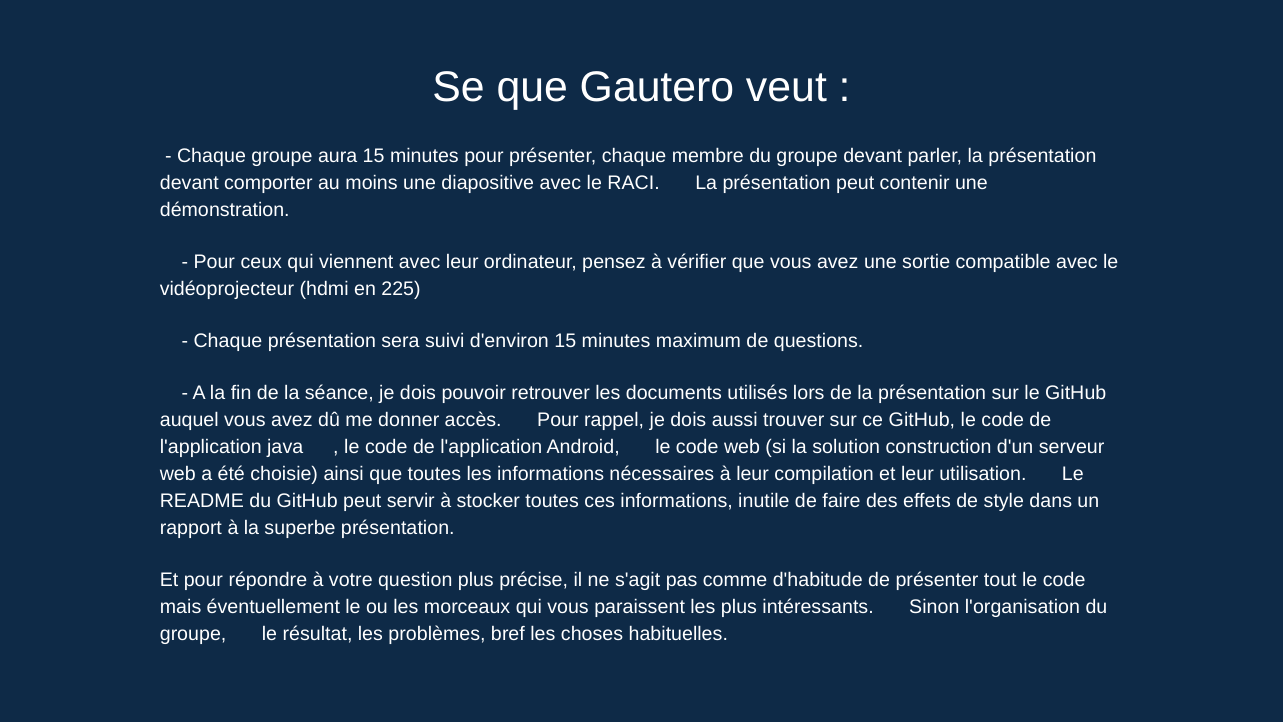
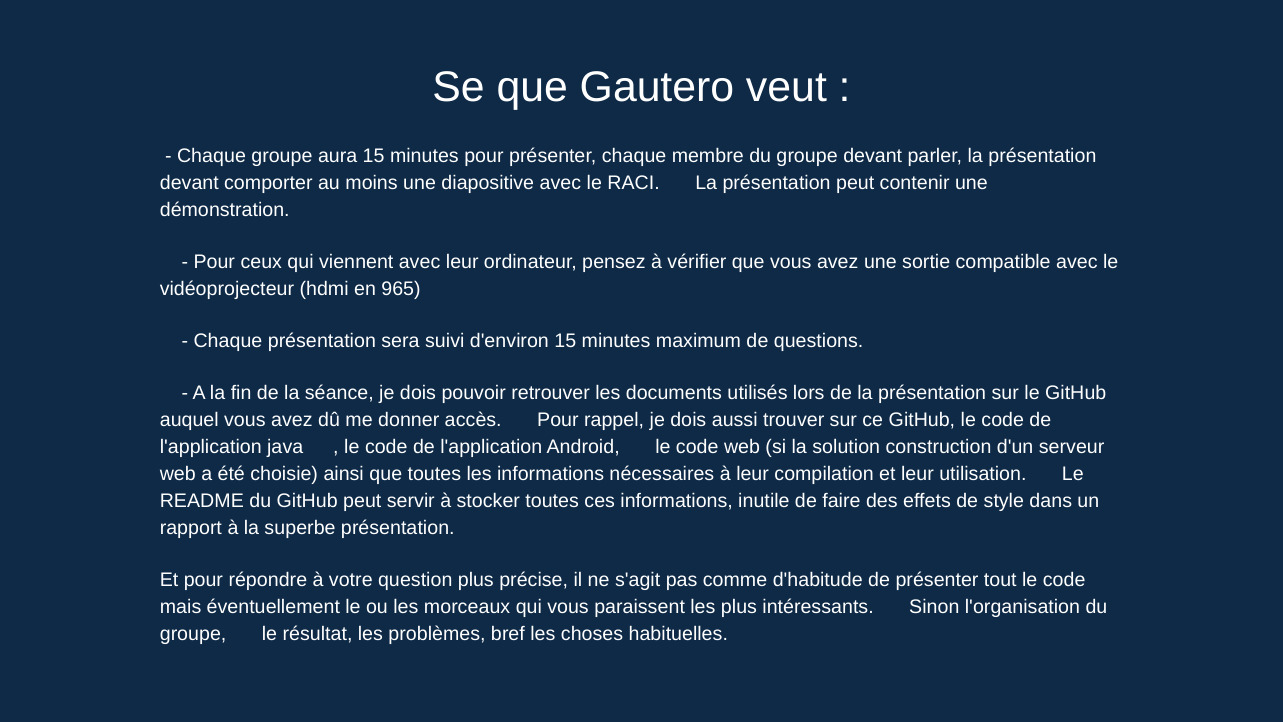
225: 225 -> 965
